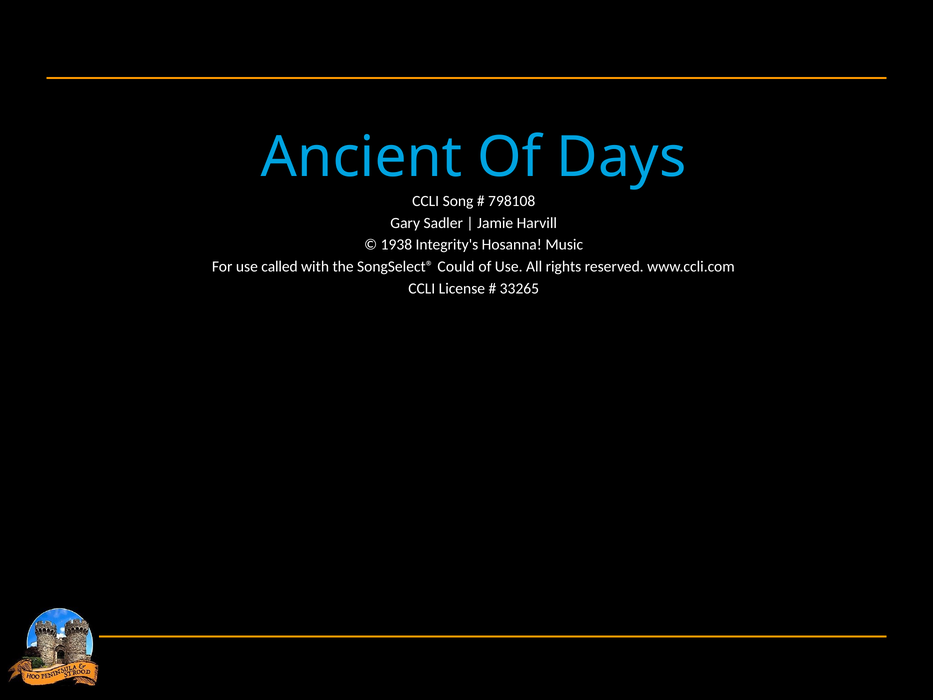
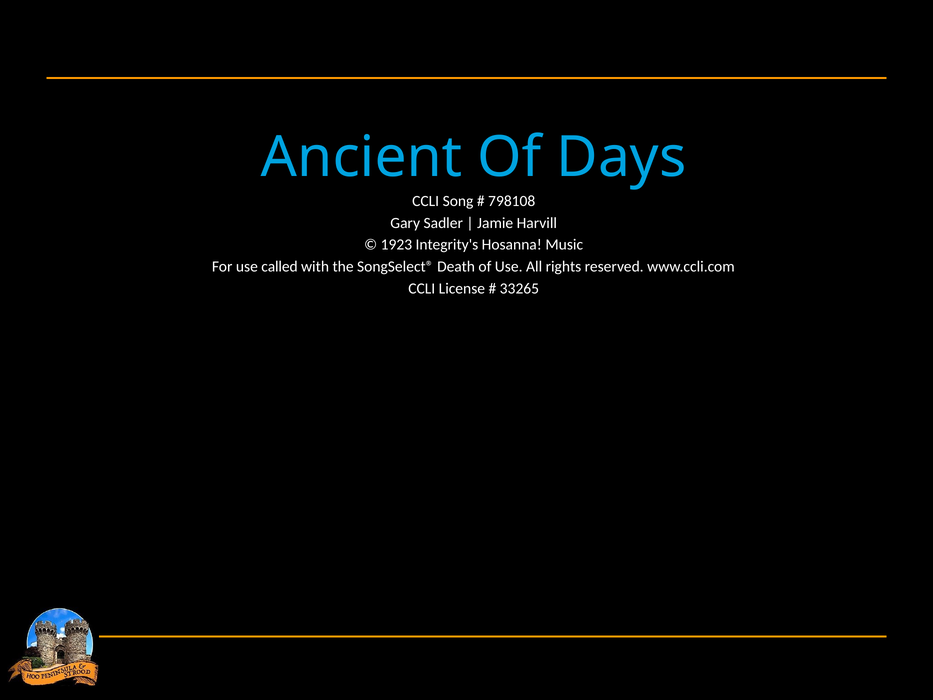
1938: 1938 -> 1923
Could: Could -> Death
